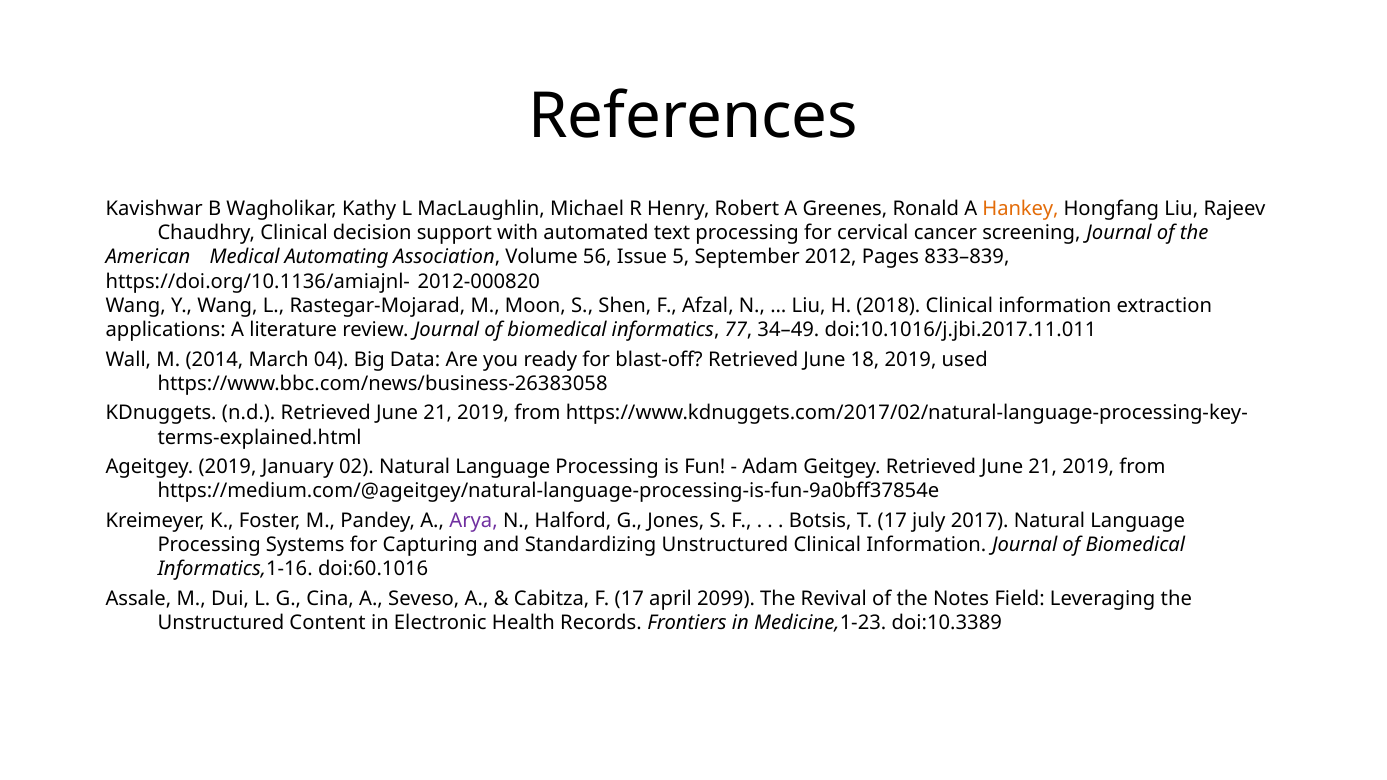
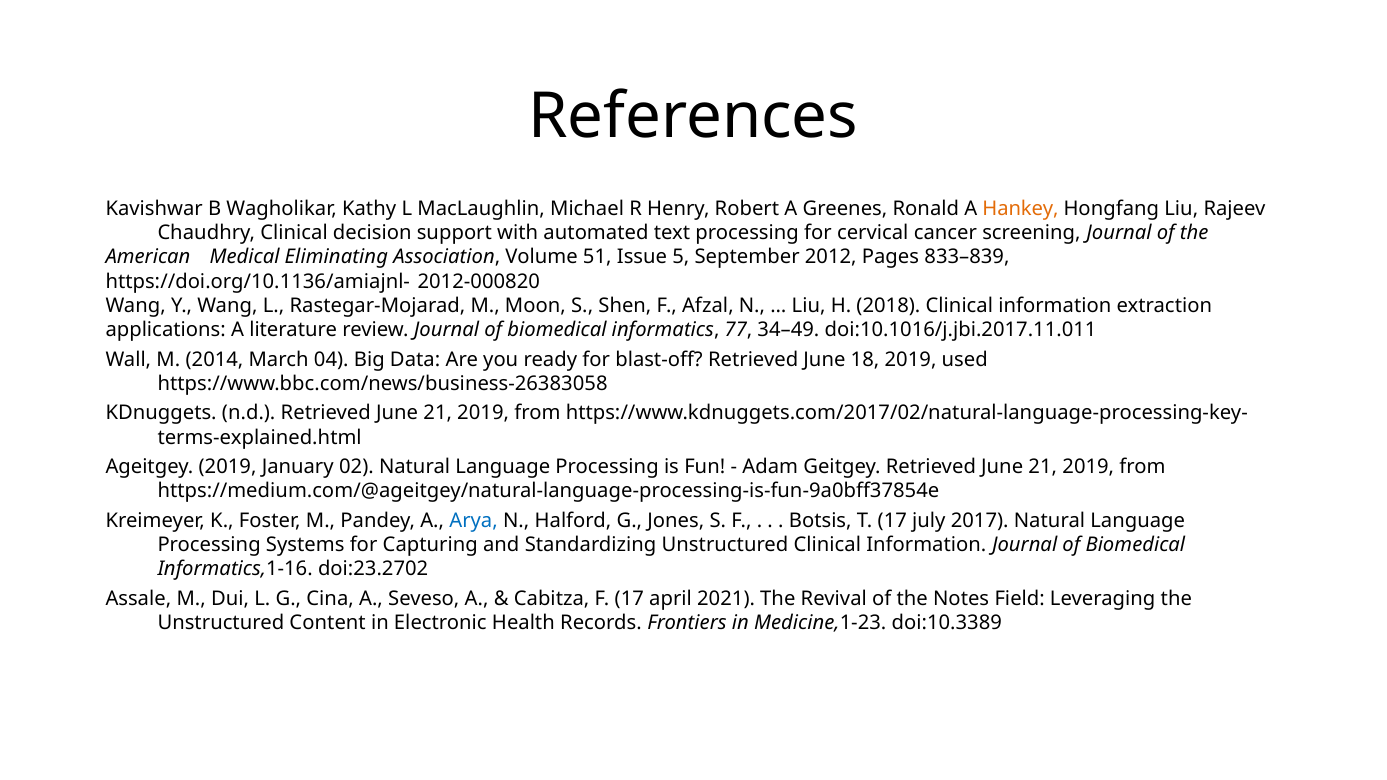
Automating: Automating -> Eliminating
56: 56 -> 51
Arya colour: purple -> blue
doi:60.1016: doi:60.1016 -> doi:23.2702
2099: 2099 -> 2021
